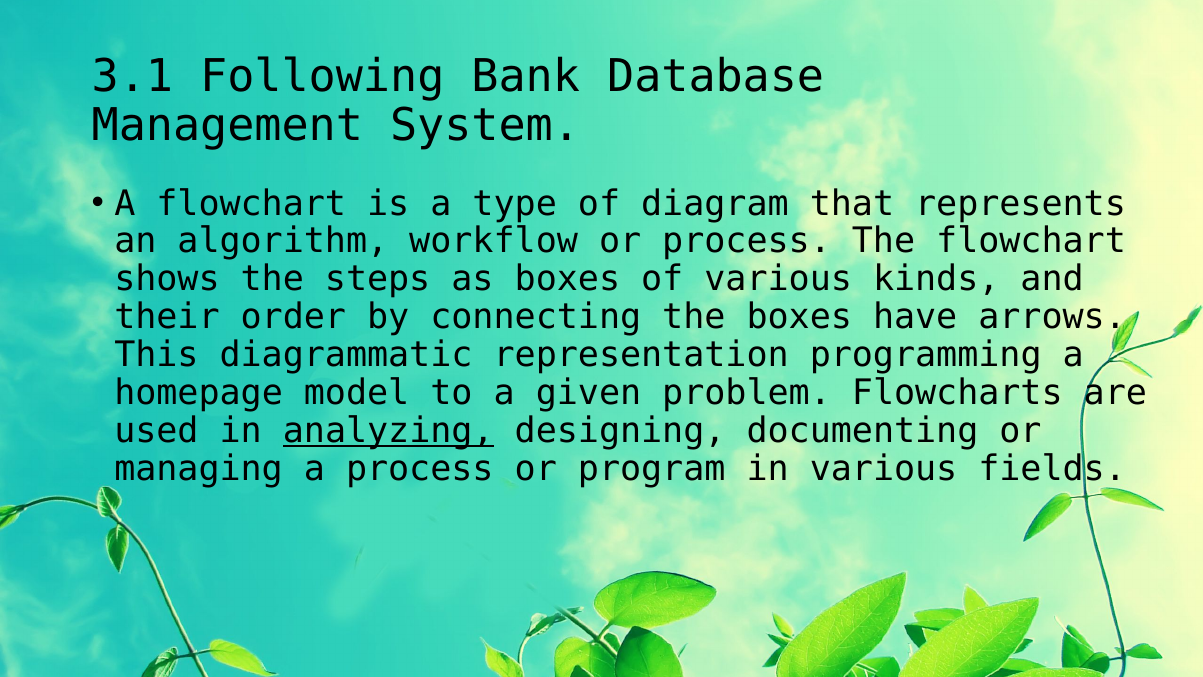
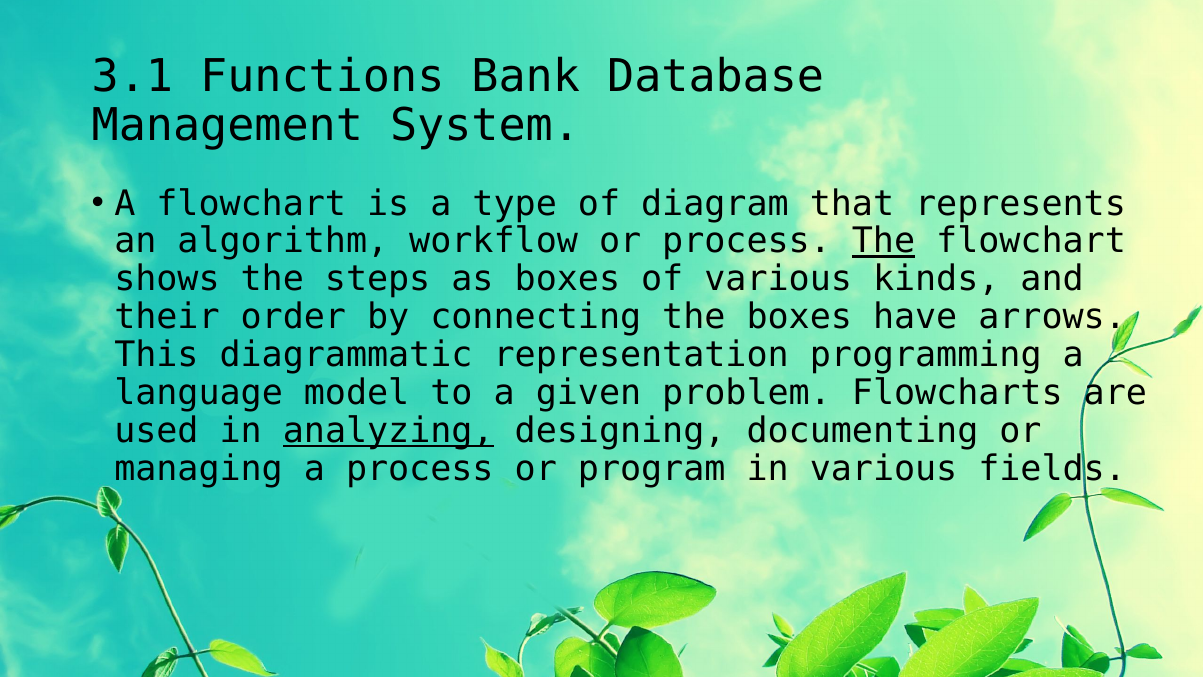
Following: Following -> Functions
The at (884, 241) underline: none -> present
homepage: homepage -> language
